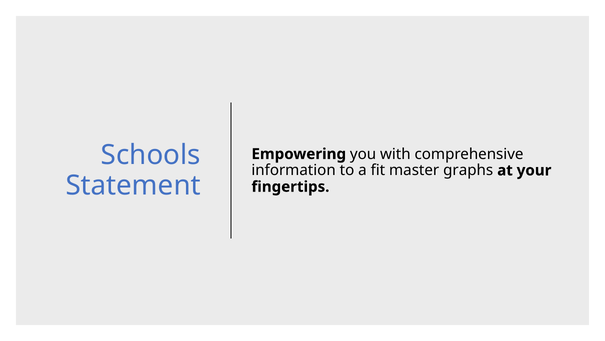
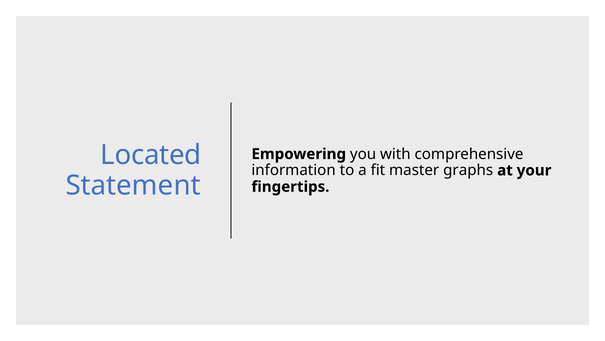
Schools: Schools -> Located
